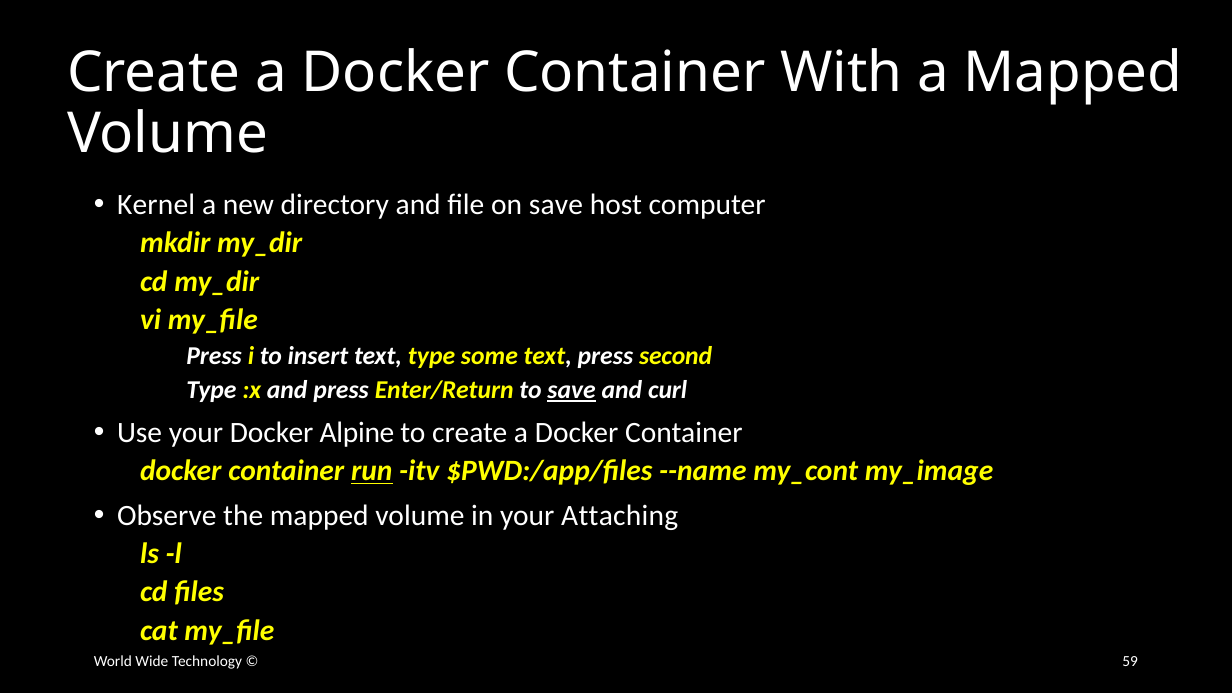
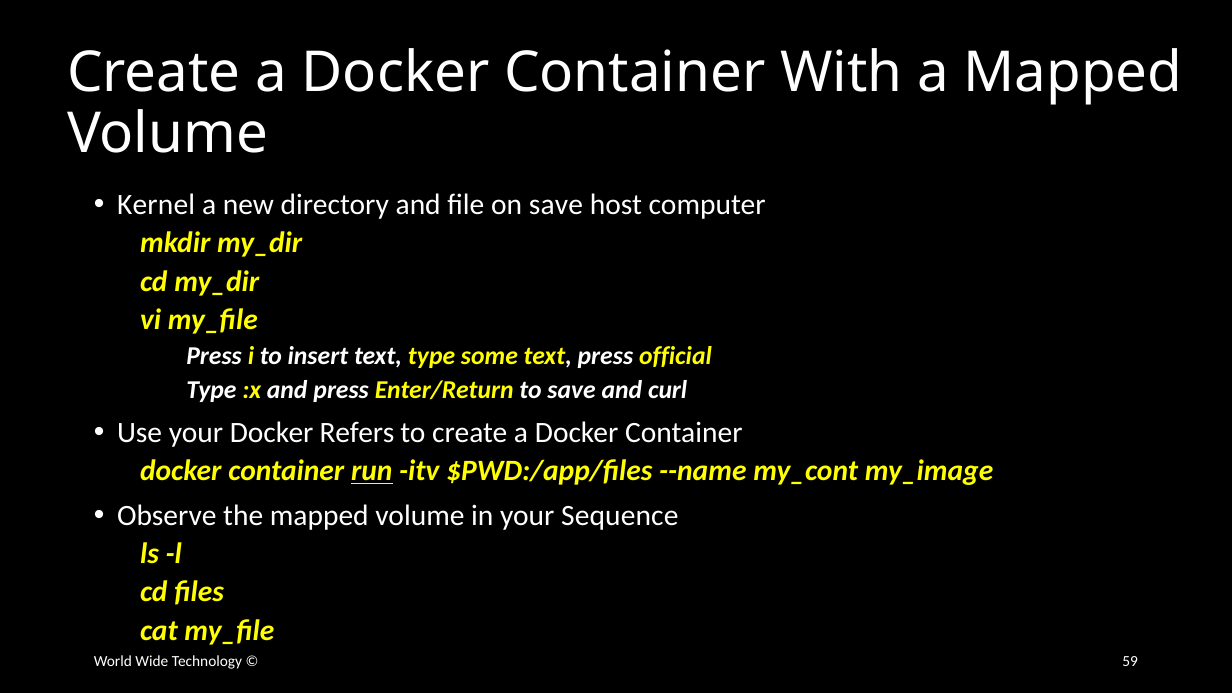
second: second -> official
save at (572, 390) underline: present -> none
Alpine: Alpine -> Refers
Attaching: Attaching -> Sequence
